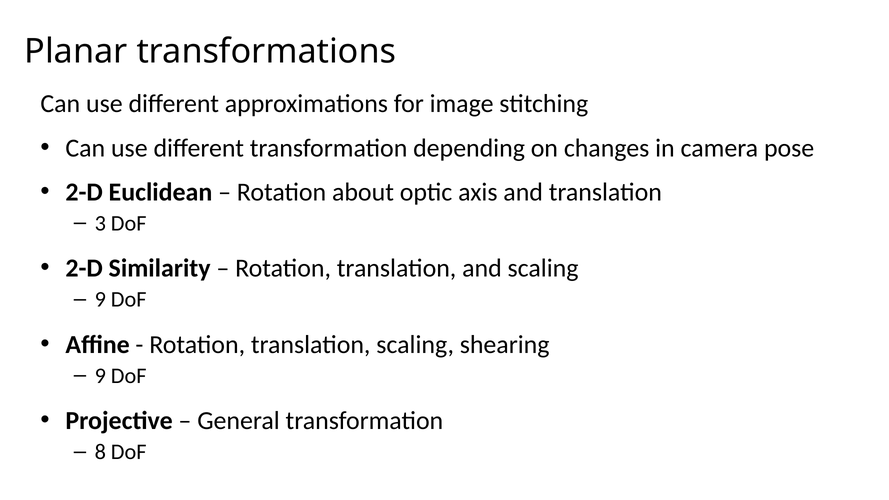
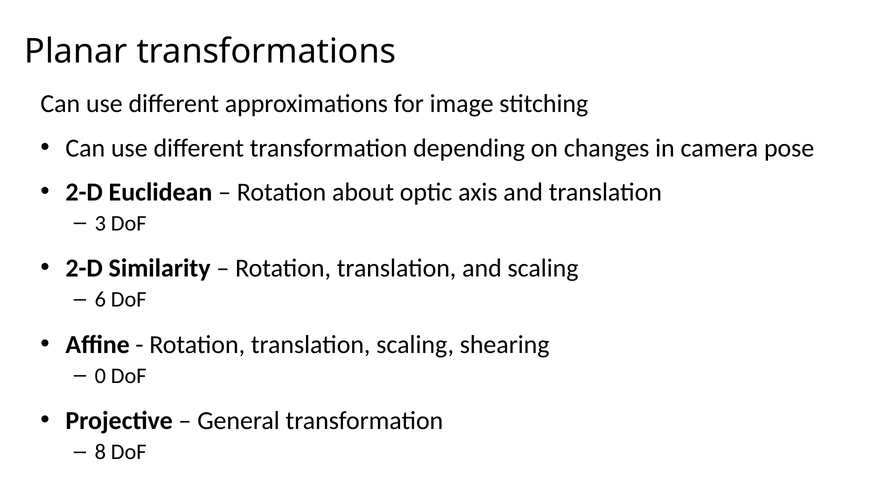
9 at (100, 300): 9 -> 6
9 at (100, 376): 9 -> 0
